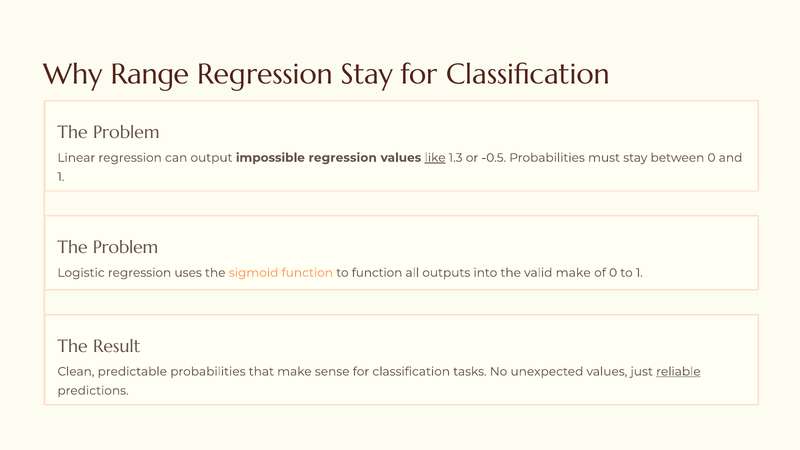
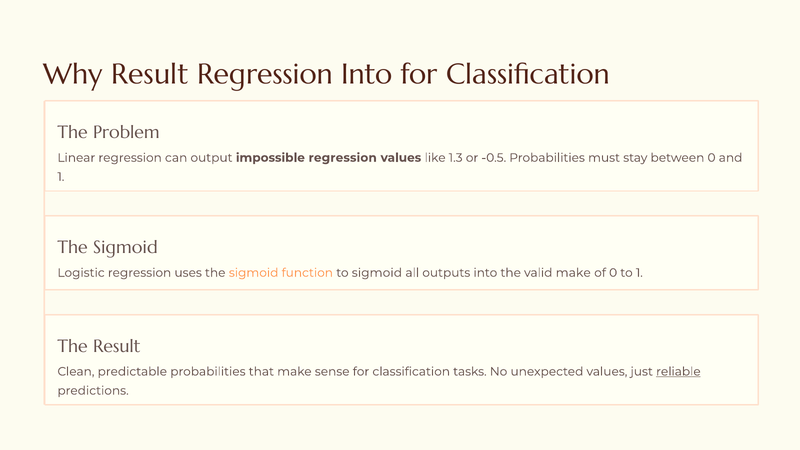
Why Range: Range -> Result
Regression Stay: Stay -> Into
like underline: present -> none
Problem at (126, 248): Problem -> Sigmoid
to function: function -> sigmoid
